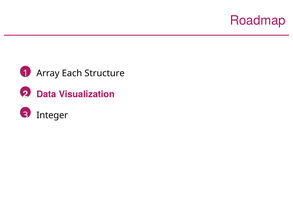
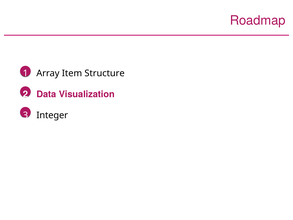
Each: Each -> Item
